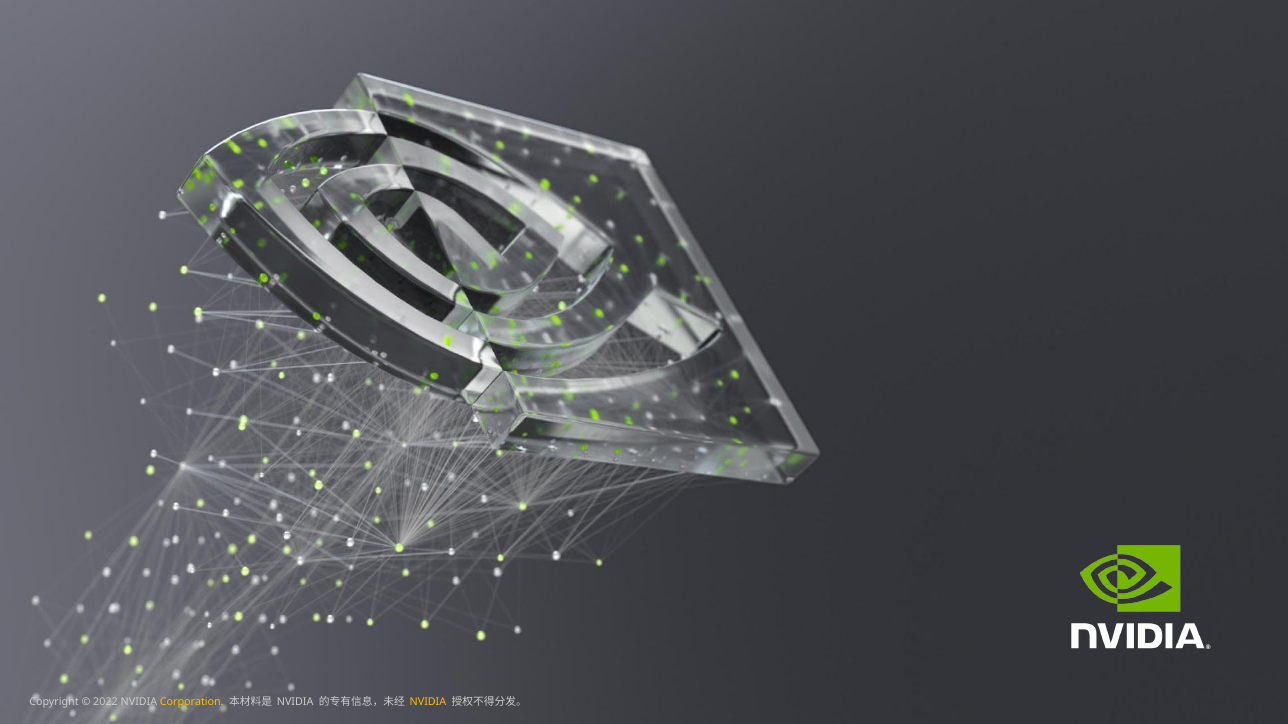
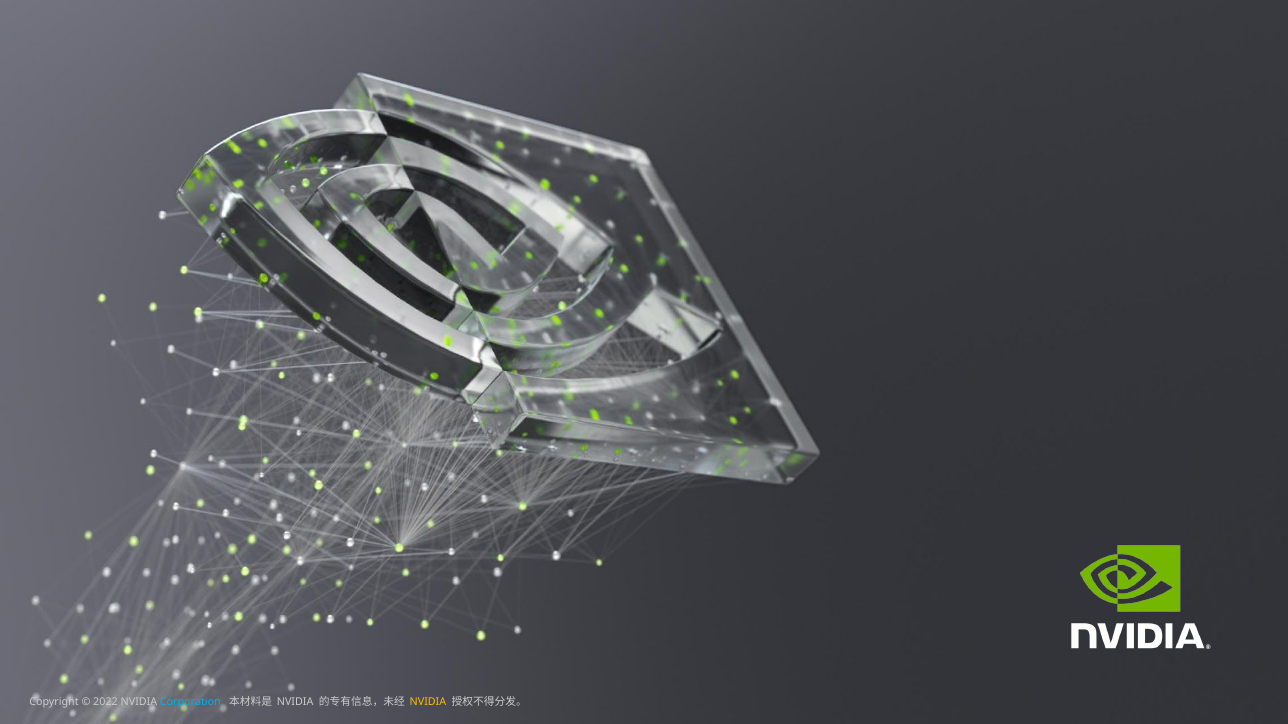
Corporation colour: yellow -> light blue
